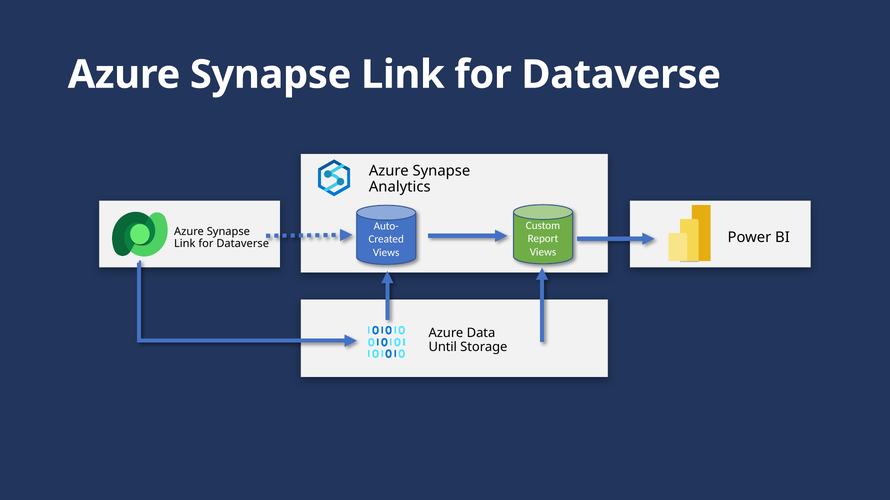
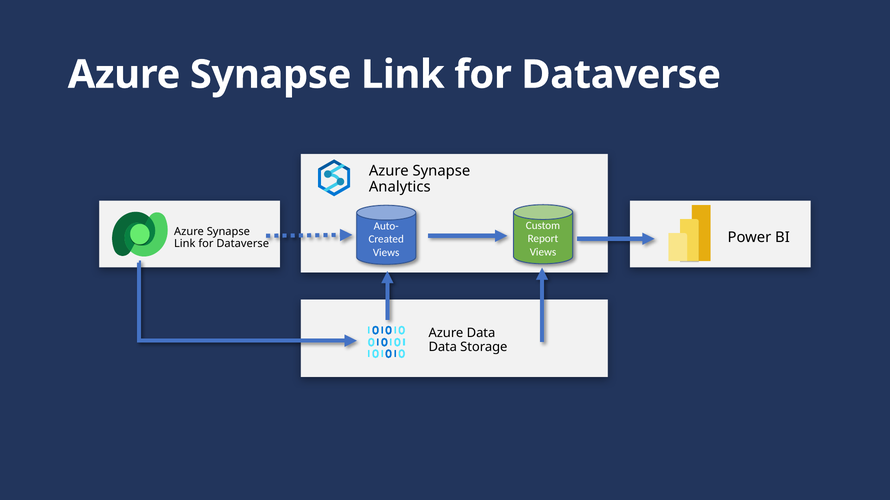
Until at (443, 347): Until -> Data
